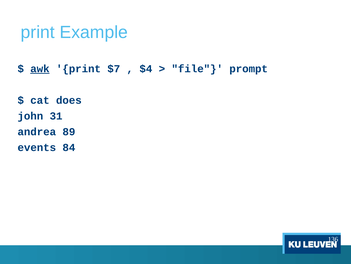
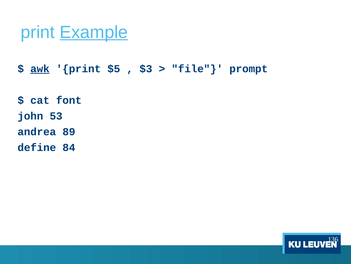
Example underline: none -> present
$7: $7 -> $5
$4: $4 -> $3
does: does -> font
31: 31 -> 53
events: events -> define
